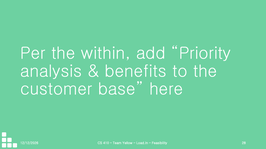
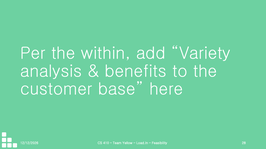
Priority: Priority -> Variety
